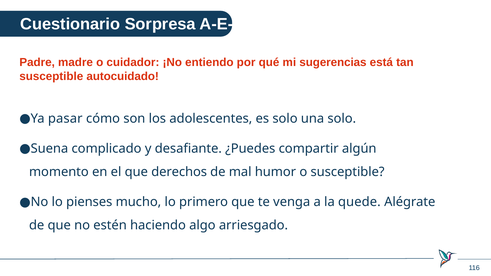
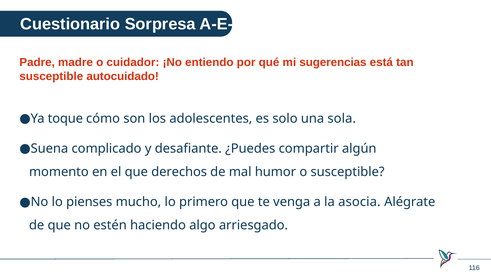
pasar: pasar -> toque
una solo: solo -> sola
quede: quede -> asocia
